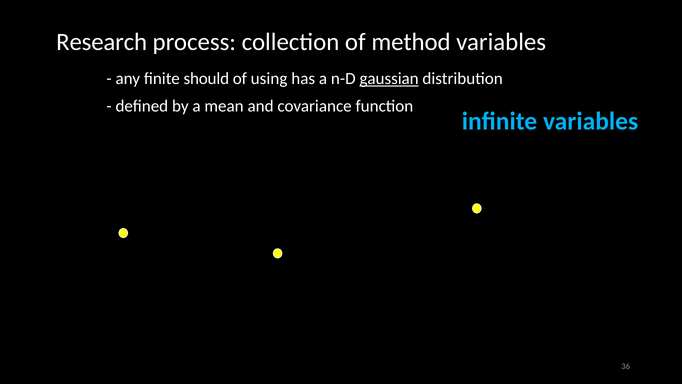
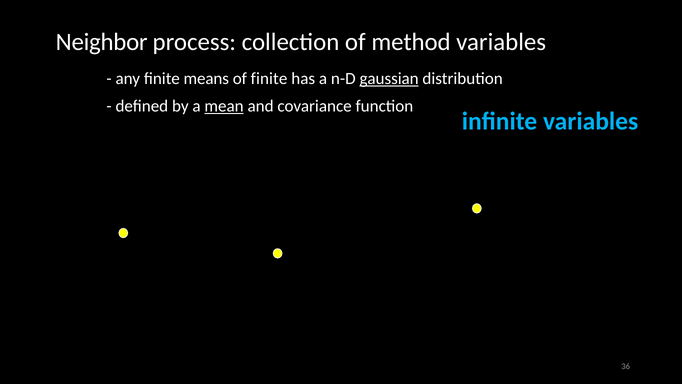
Research: Research -> Neighbor
should: should -> means
of using: using -> finite
mean underline: none -> present
